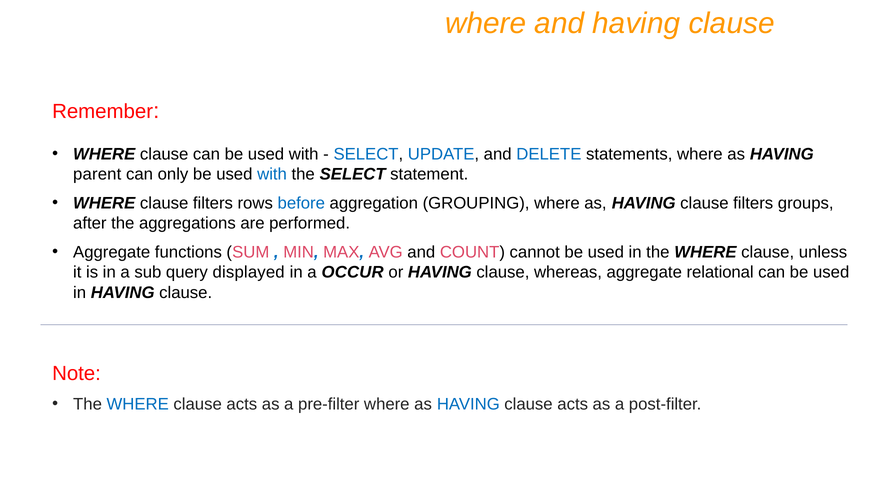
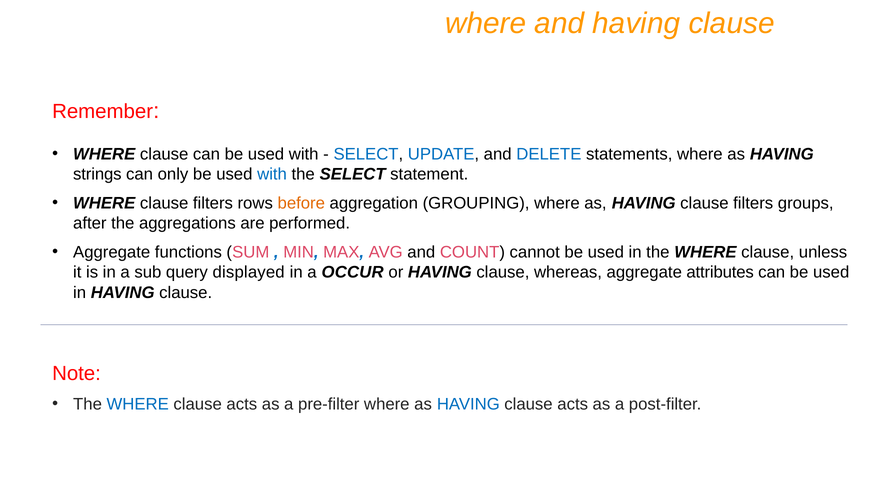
parent: parent -> strings
before colour: blue -> orange
relational: relational -> attributes
